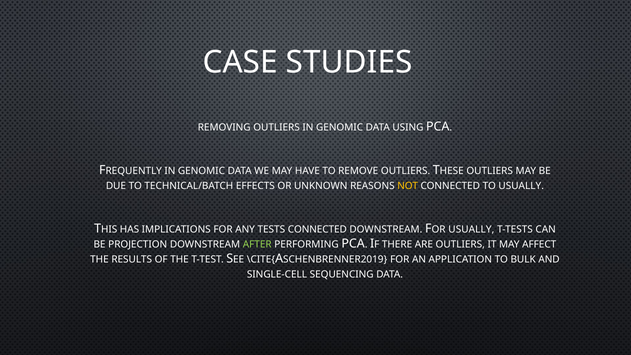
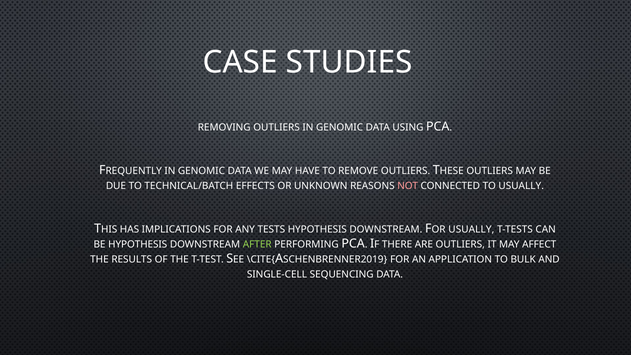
NOT colour: yellow -> pink
TESTS CONNECTED: CONNECTED -> HYPOTHESIS
BE PROJECTION: PROJECTION -> HYPOTHESIS
